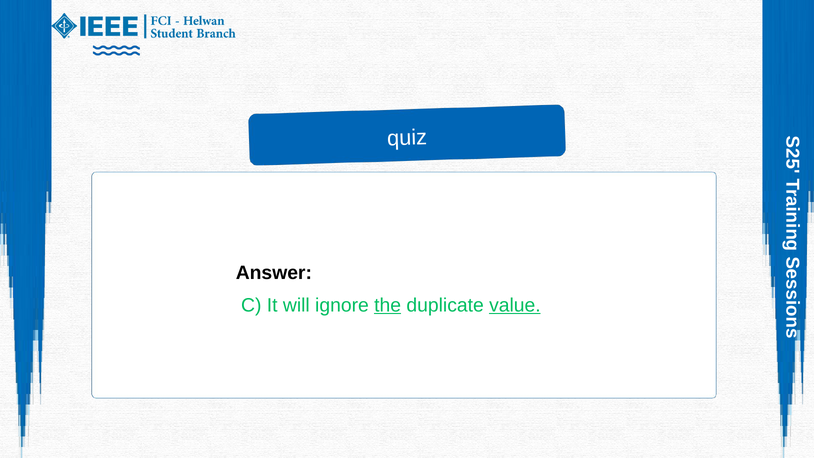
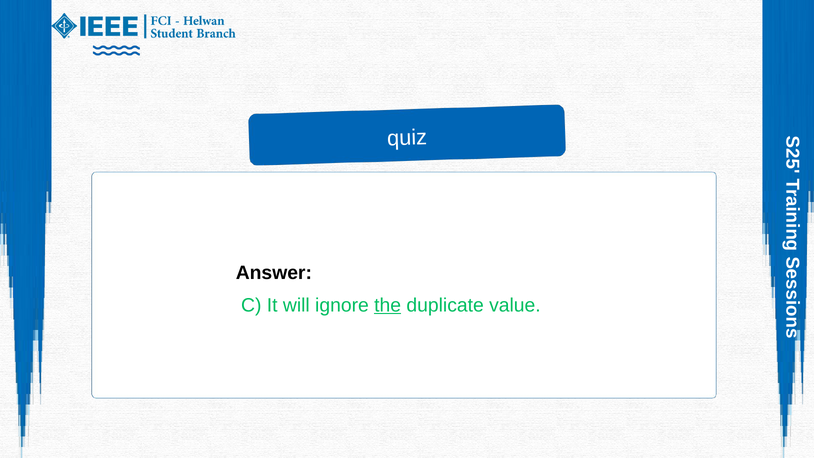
value underline: present -> none
